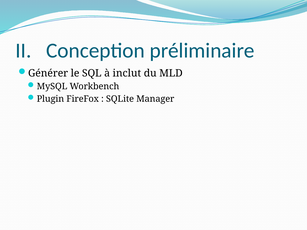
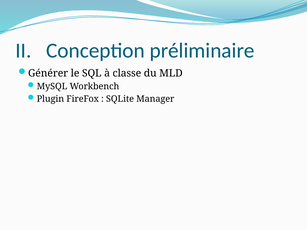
inclut: inclut -> classe
